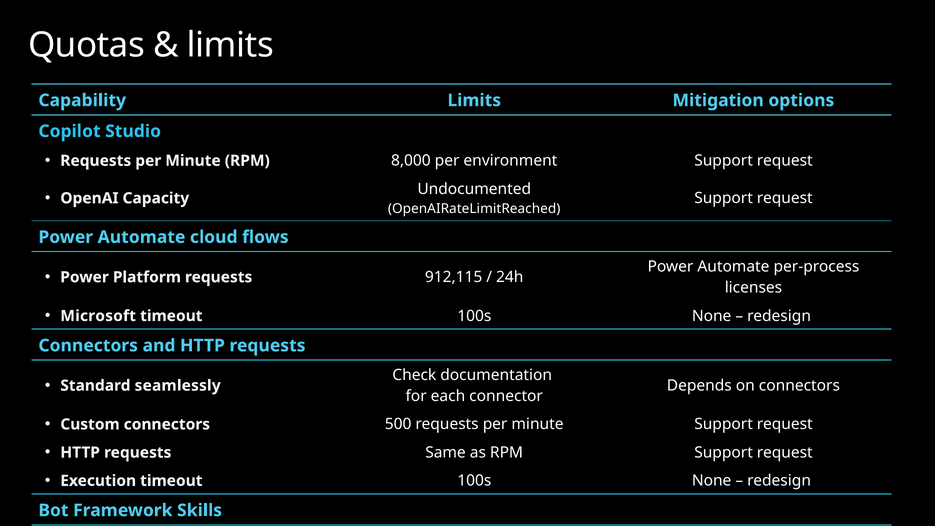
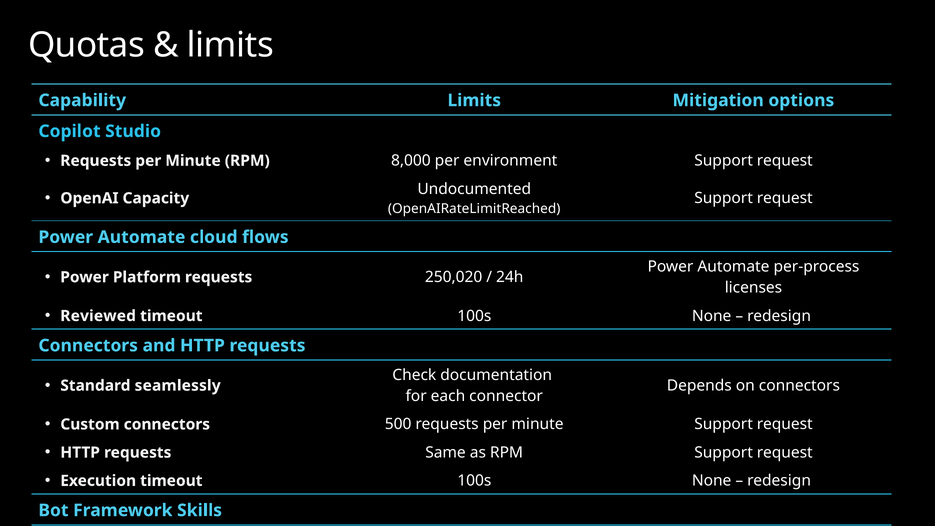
912,115: 912,115 -> 250,020
Microsoft: Microsoft -> Reviewed
